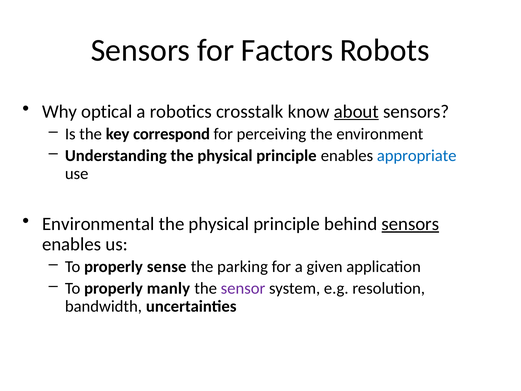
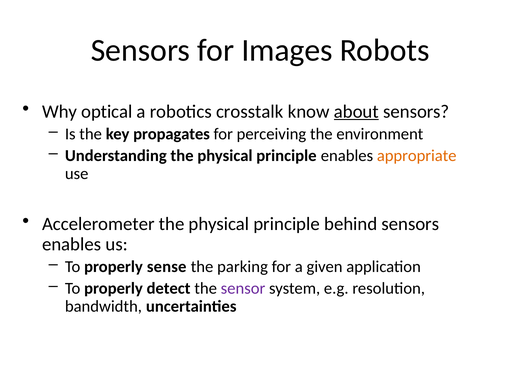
Factors: Factors -> Images
correspond: correspond -> propagates
appropriate colour: blue -> orange
Environmental: Environmental -> Accelerometer
sensors at (410, 224) underline: present -> none
manly: manly -> detect
